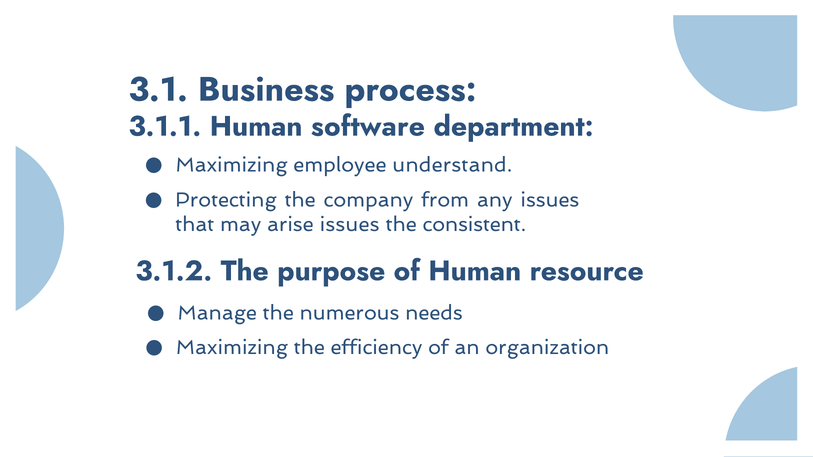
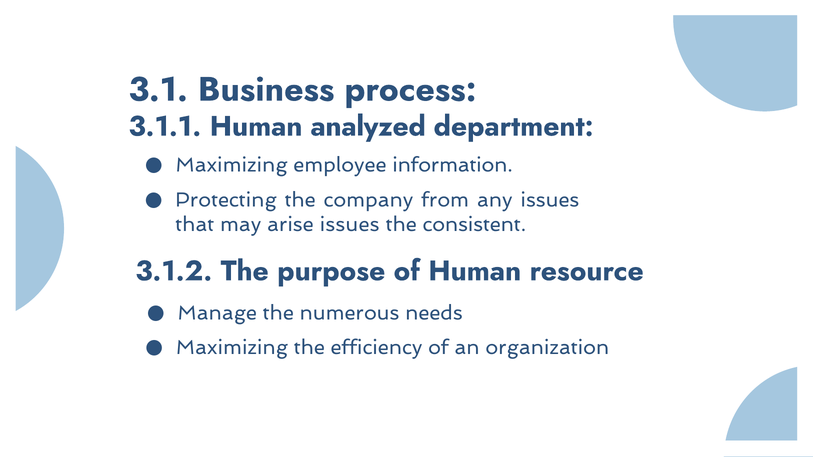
software: software -> analyzed
understand: understand -> information
